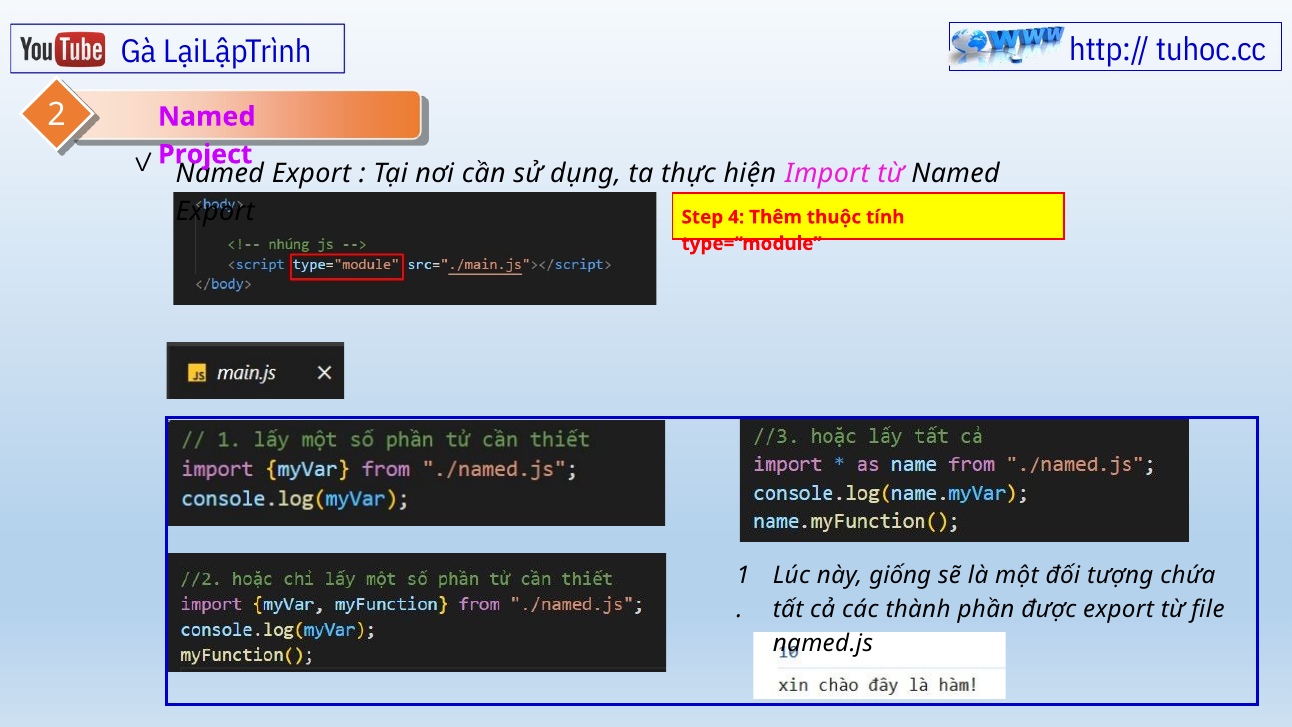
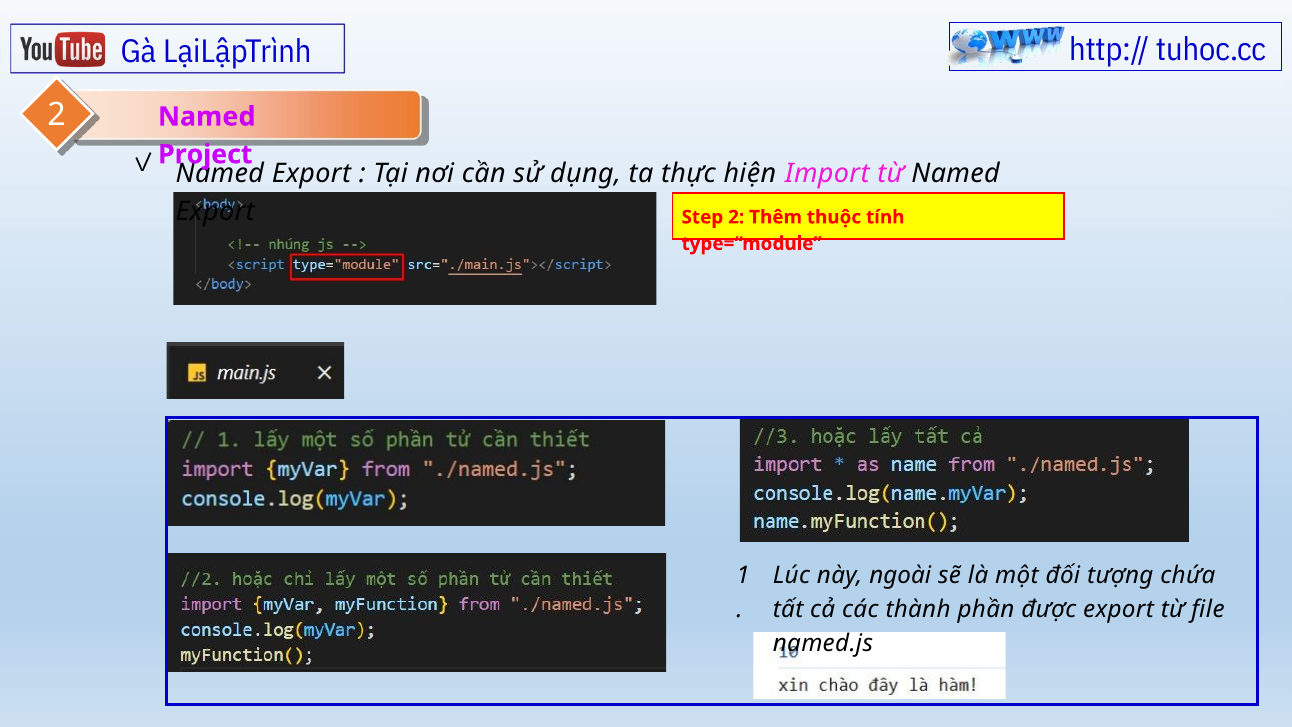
Step 4: 4 -> 2
giống: giống -> ngoài
